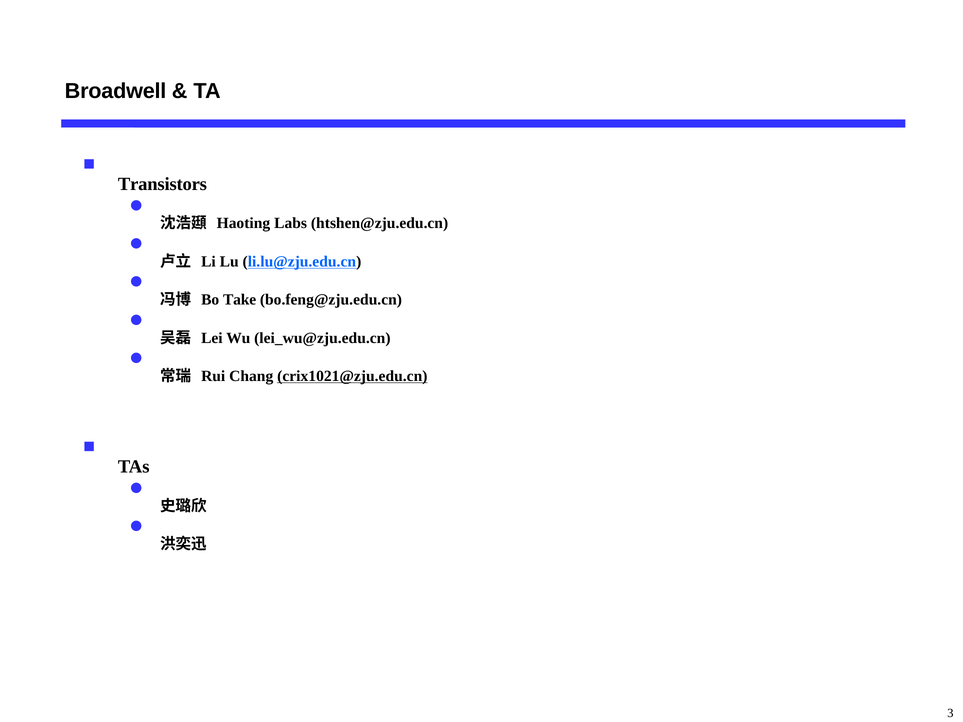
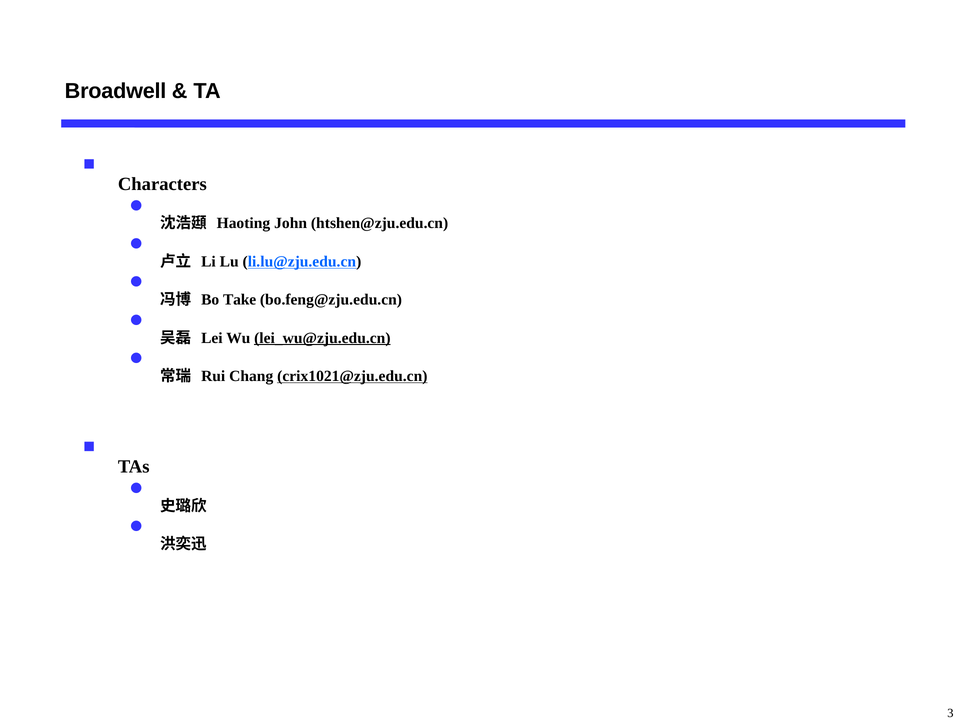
Transistors: Transistors -> Characters
Labs: Labs -> John
lei_wu@zju.edu.cn underline: none -> present
